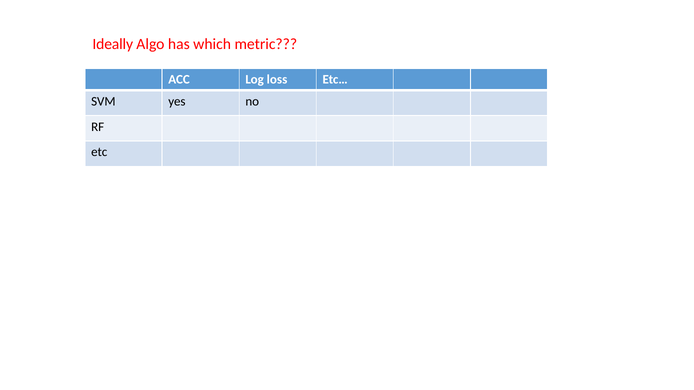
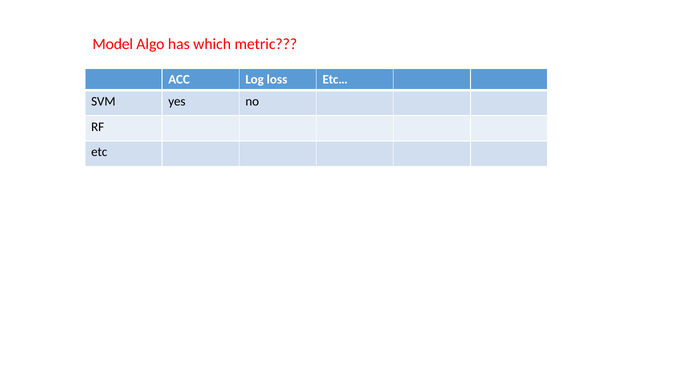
Ideally: Ideally -> Model
